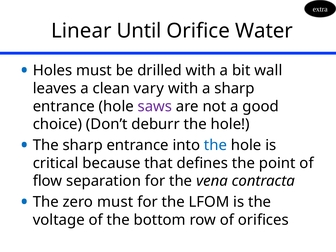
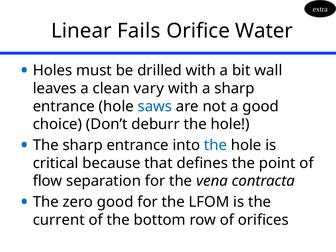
Until: Until -> Fails
saws colour: purple -> blue
zero must: must -> good
voltage: voltage -> current
